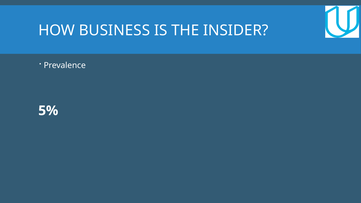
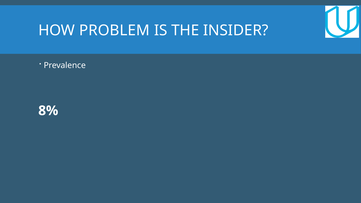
BUSINESS: BUSINESS -> PROBLEM
5%: 5% -> 8%
